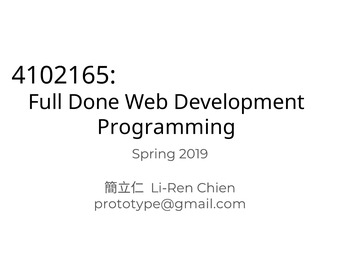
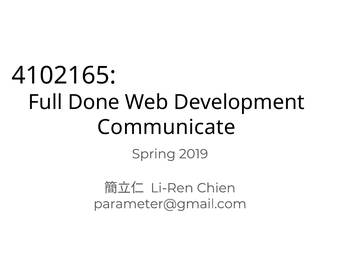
Programming: Programming -> Communicate
prototype@gmail.com: prototype@gmail.com -> parameter@gmail.com
